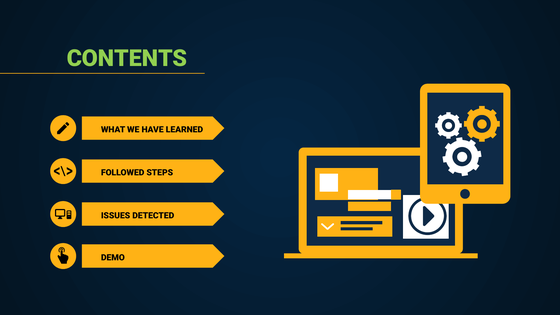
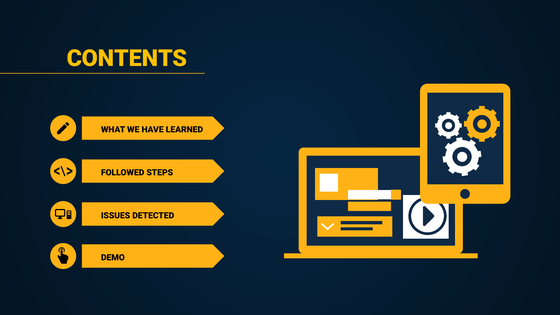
CONTENTS colour: light green -> yellow
